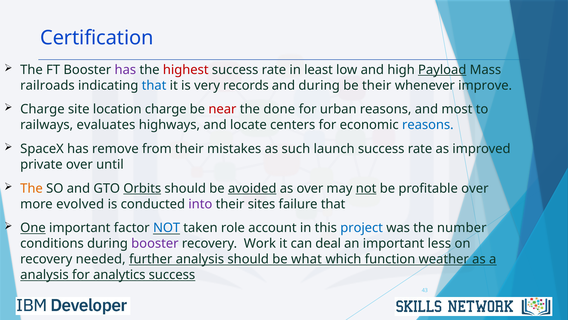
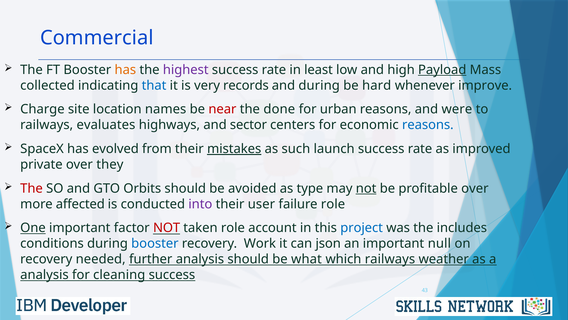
Certification: Certification -> Commercial
has at (125, 70) colour: purple -> orange
highest colour: red -> purple
railroads: railroads -> collected
be their: their -> hard
location charge: charge -> names
most: most -> were
locate: locate -> sector
remove: remove -> evolved
mistakes underline: none -> present
until: until -> they
The at (32, 188) colour: orange -> red
Orbits underline: present -> none
avoided underline: present -> none
as over: over -> type
evolved: evolved -> affected
sites: sites -> user
failure that: that -> role
NOT at (167, 228) colour: blue -> red
number: number -> includes
booster at (155, 243) colour: purple -> blue
deal: deal -> json
less: less -> null
which function: function -> railways
analytics: analytics -> cleaning
